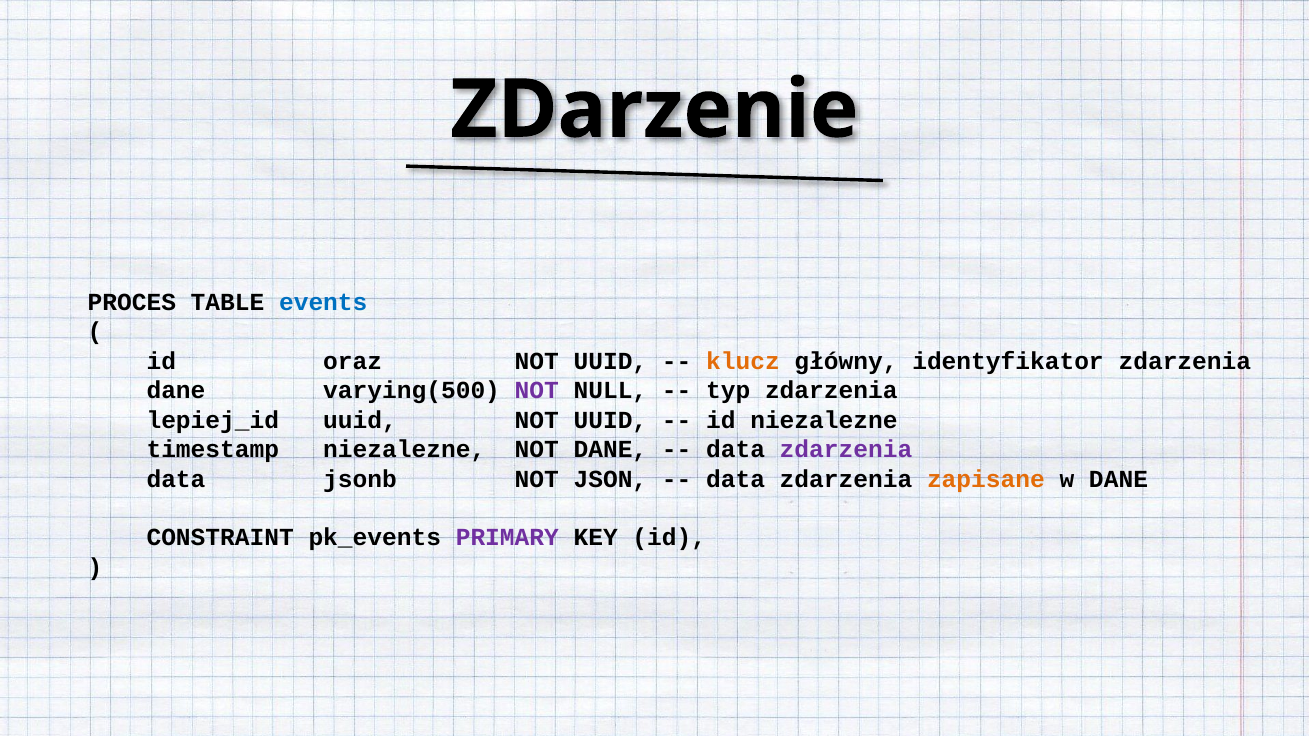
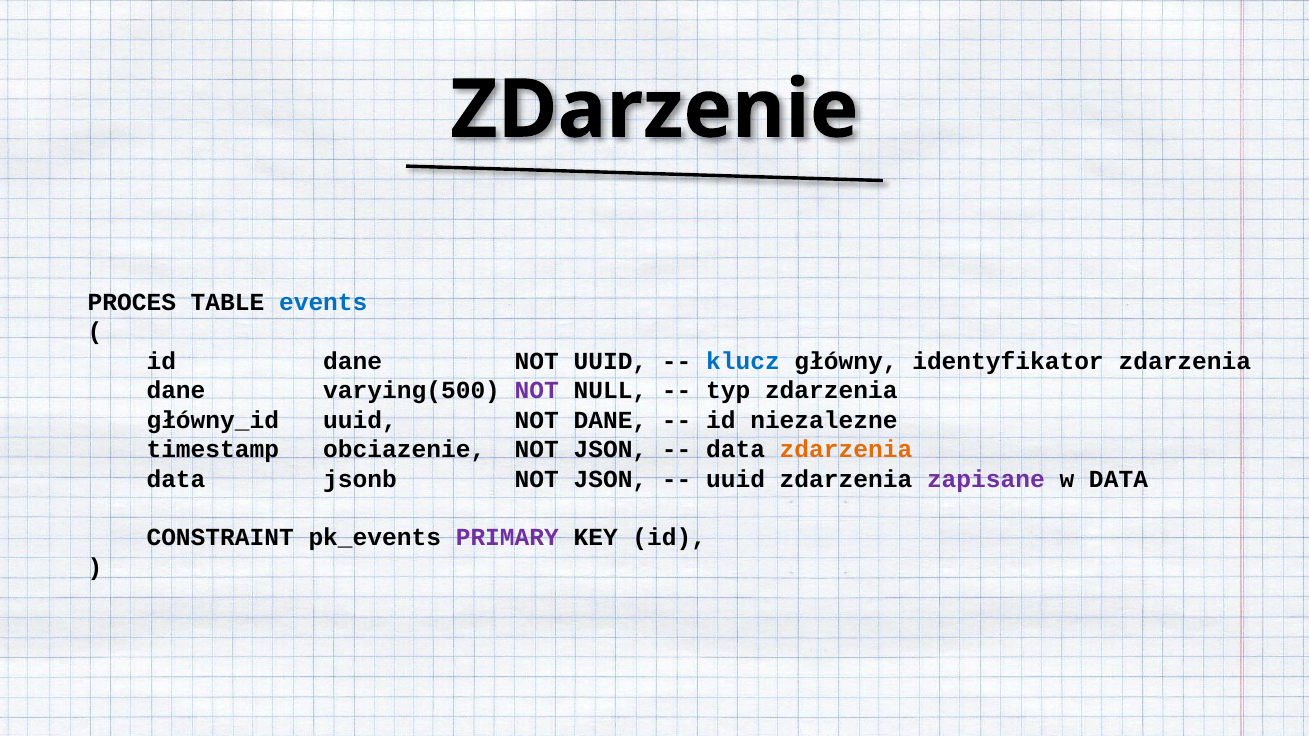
id oraz: oraz -> dane
klucz colour: orange -> blue
lepiej_id: lepiej_id -> główny_id
uuid NOT UUID: UUID -> DANE
timestamp niezalezne: niezalezne -> obciazenie
DANE at (610, 450): DANE -> JSON
zdarzenia at (846, 450) colour: purple -> orange
data at (736, 479): data -> uuid
zapisane colour: orange -> purple
w DANE: DANE -> DATA
